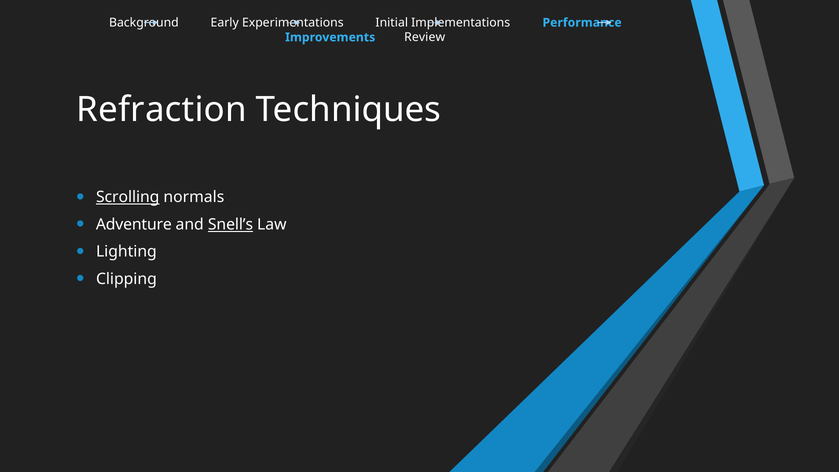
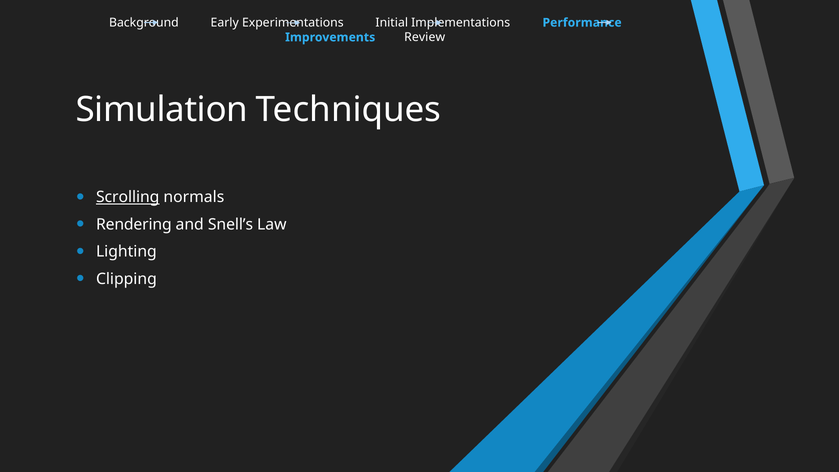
Refraction: Refraction -> Simulation
Adventure: Adventure -> Rendering
Snell’s underline: present -> none
